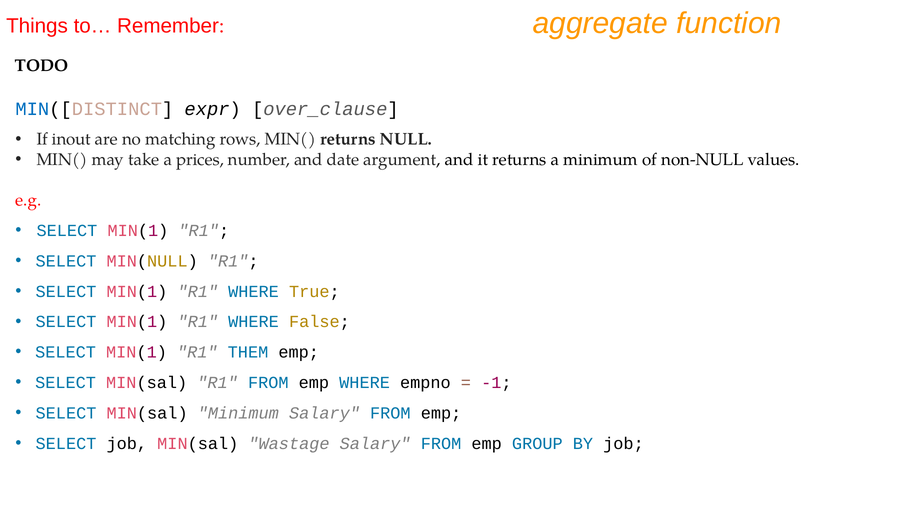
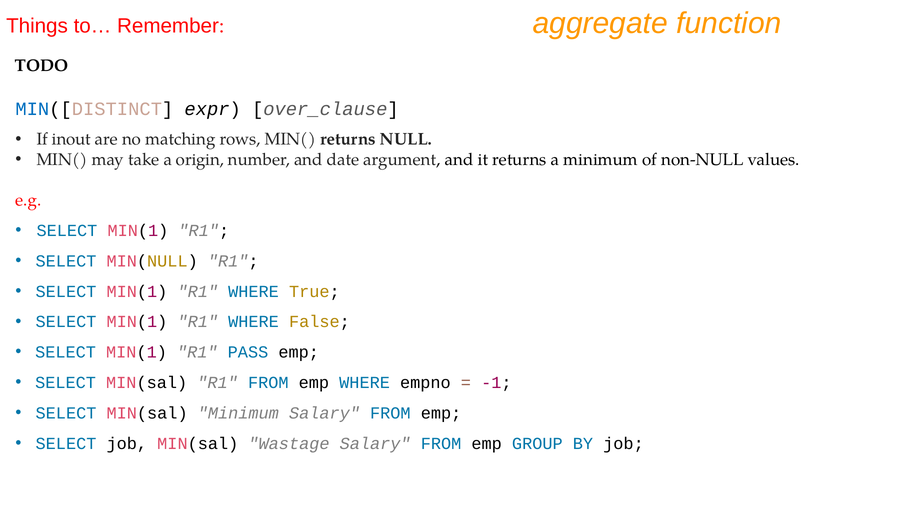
prices: prices -> origin
THEM: THEM -> PASS
